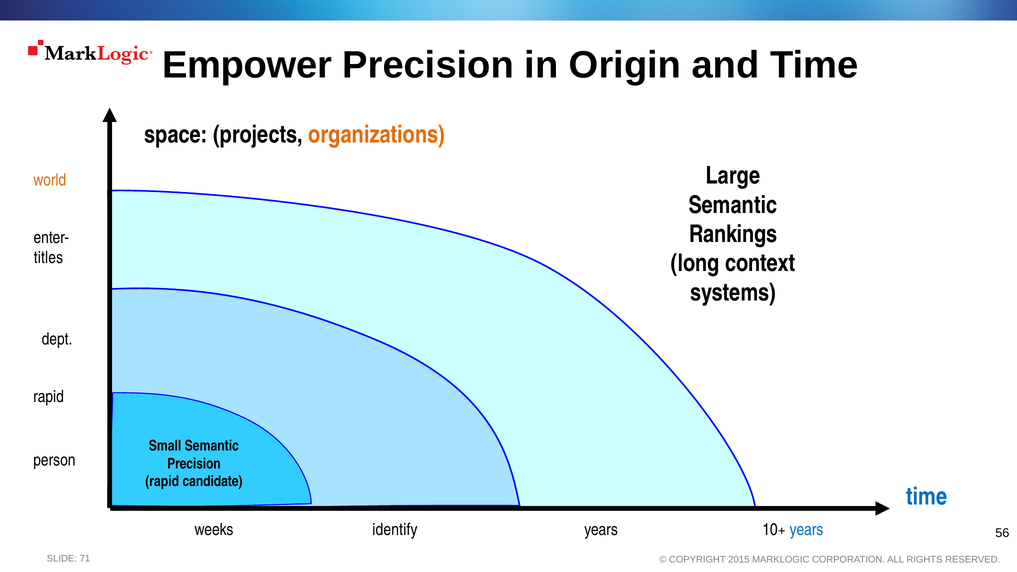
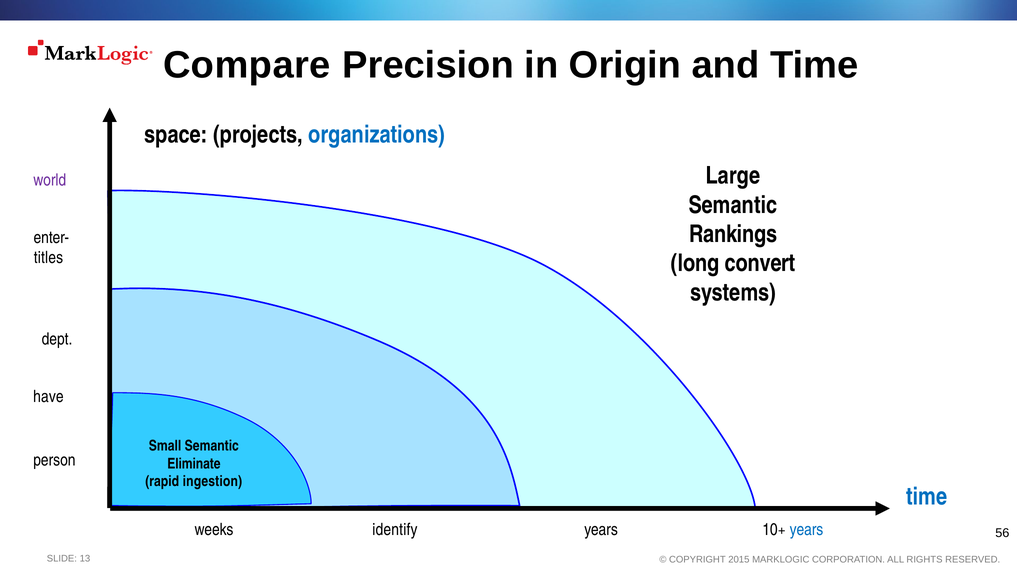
Empower: Empower -> Compare
organizations colour: orange -> blue
world colour: orange -> purple
context: context -> convert
rapid at (49, 397): rapid -> have
Precision at (194, 464): Precision -> Eliminate
candidate: candidate -> ingestion
71: 71 -> 13
